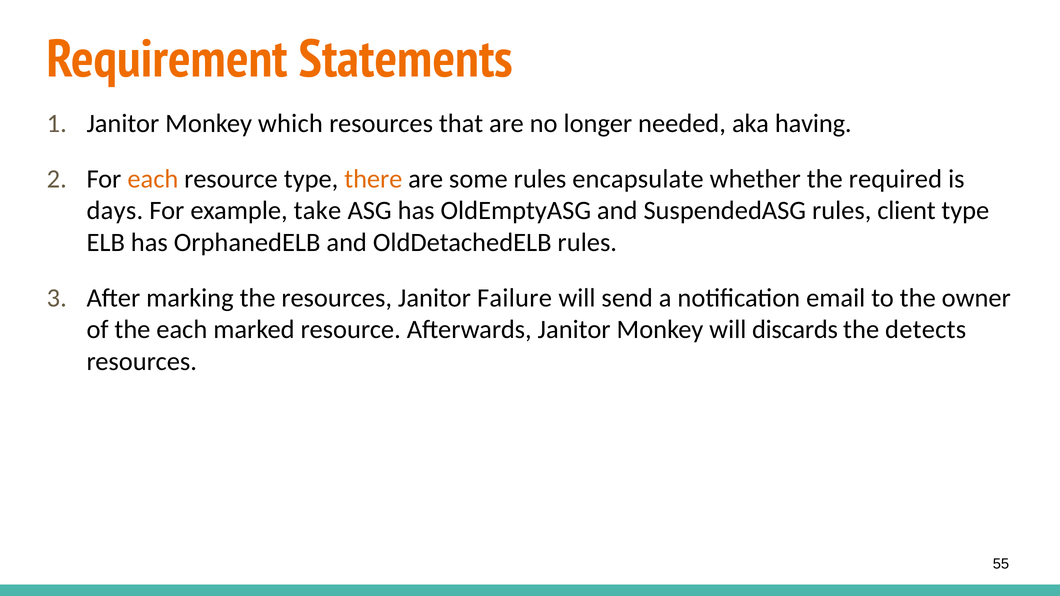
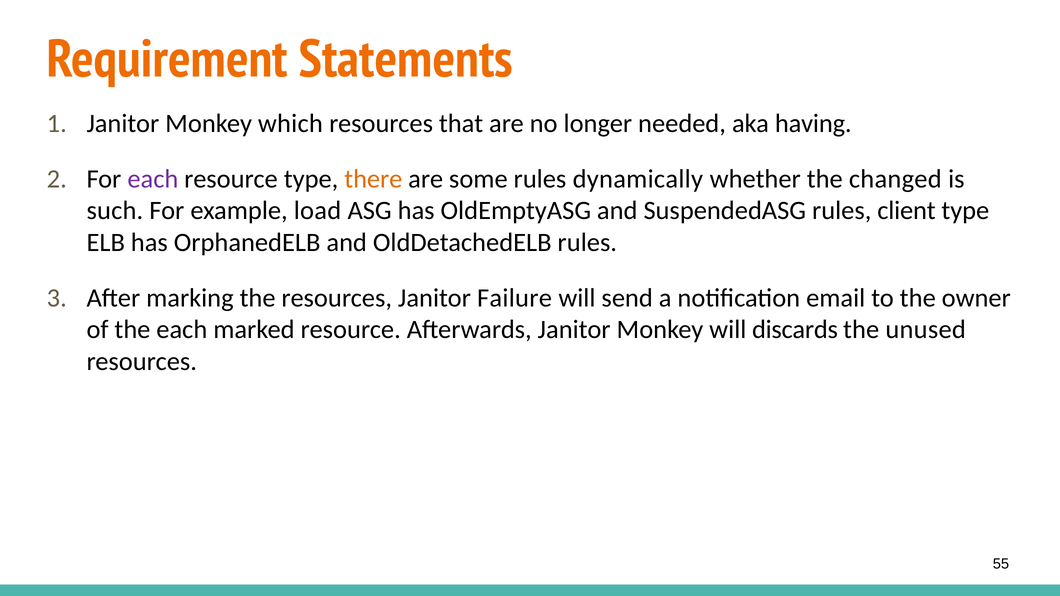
each at (153, 179) colour: orange -> purple
encapsulate: encapsulate -> dynamically
required: required -> changed
days: days -> such
take: take -> load
detects: detects -> unused
